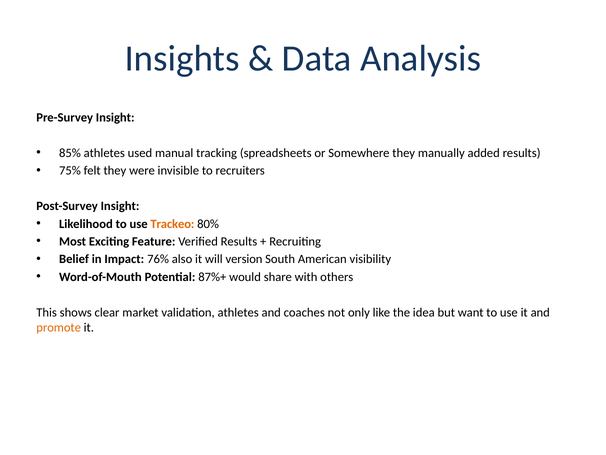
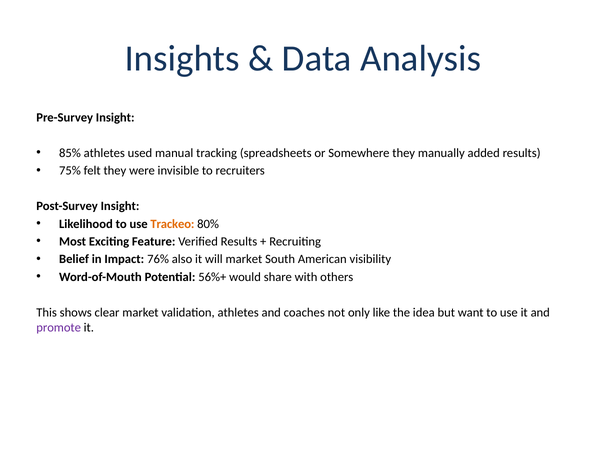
will version: version -> market
87%+: 87%+ -> 56%+
promote colour: orange -> purple
